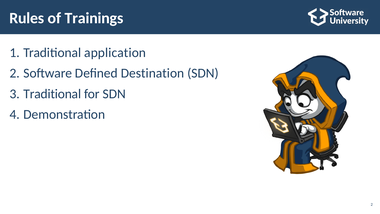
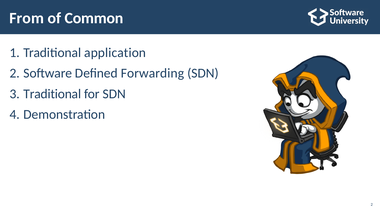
Rules: Rules -> From
Trainings: Trainings -> Common
Destination: Destination -> Forwarding
